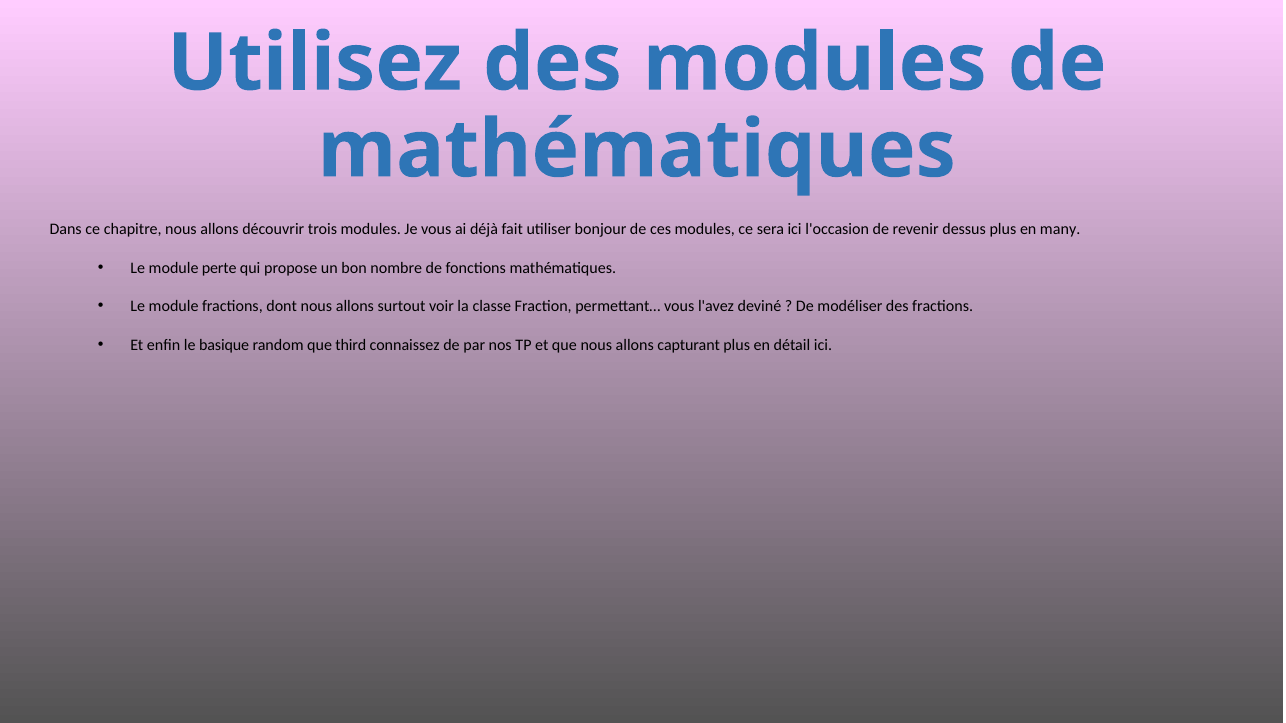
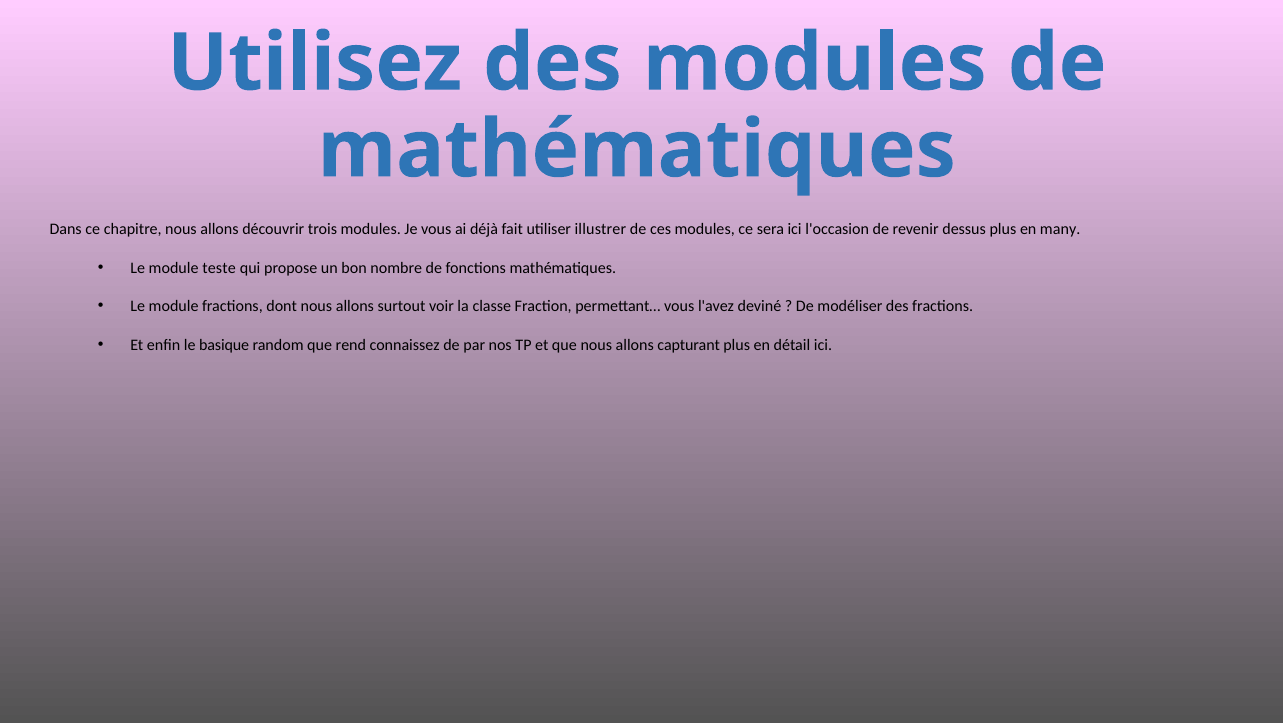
bonjour: bonjour -> illustrer
perte: perte -> teste
third: third -> rend
